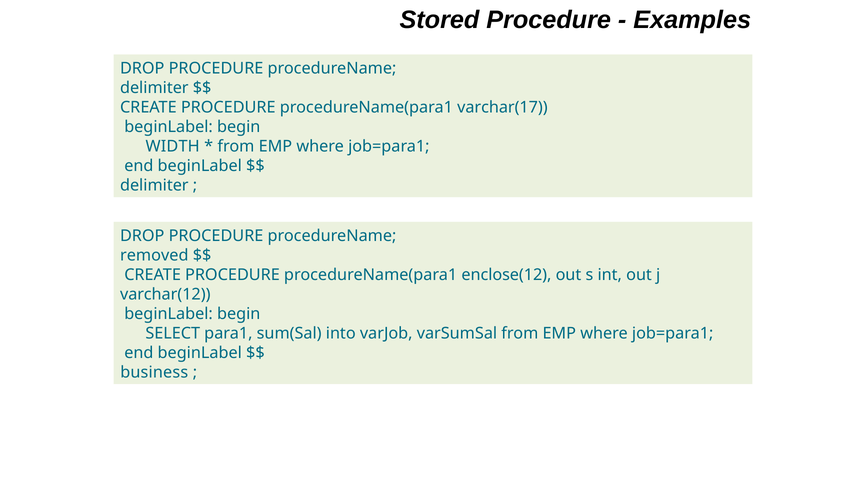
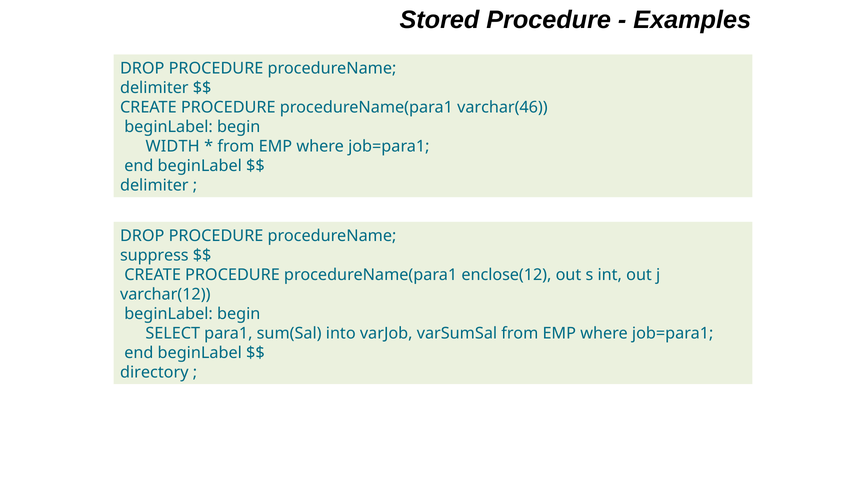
varchar(17: varchar(17 -> varchar(46
removed: removed -> suppress
business: business -> directory
